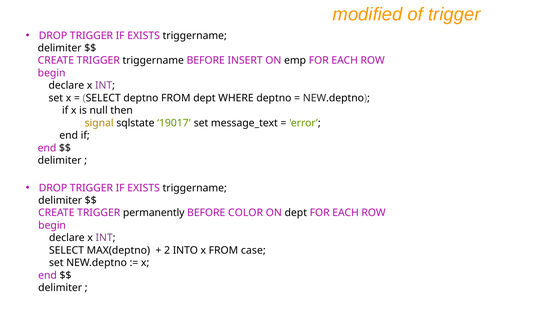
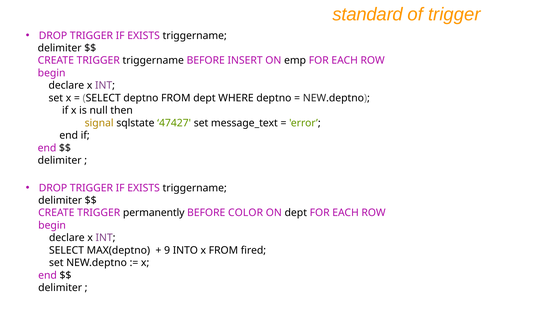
modified: modified -> standard
19017: 19017 -> 47427
2: 2 -> 9
case: case -> fired
